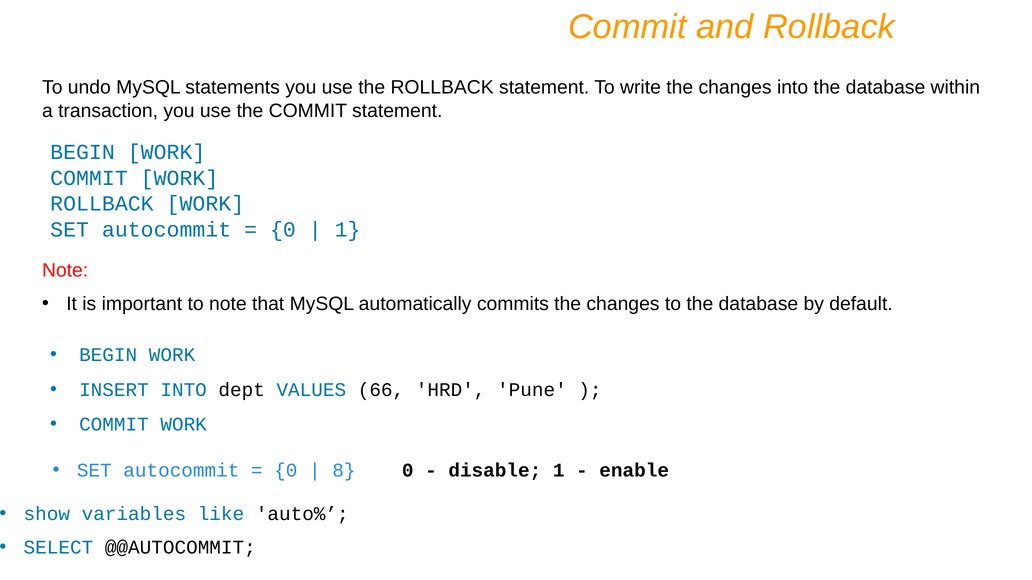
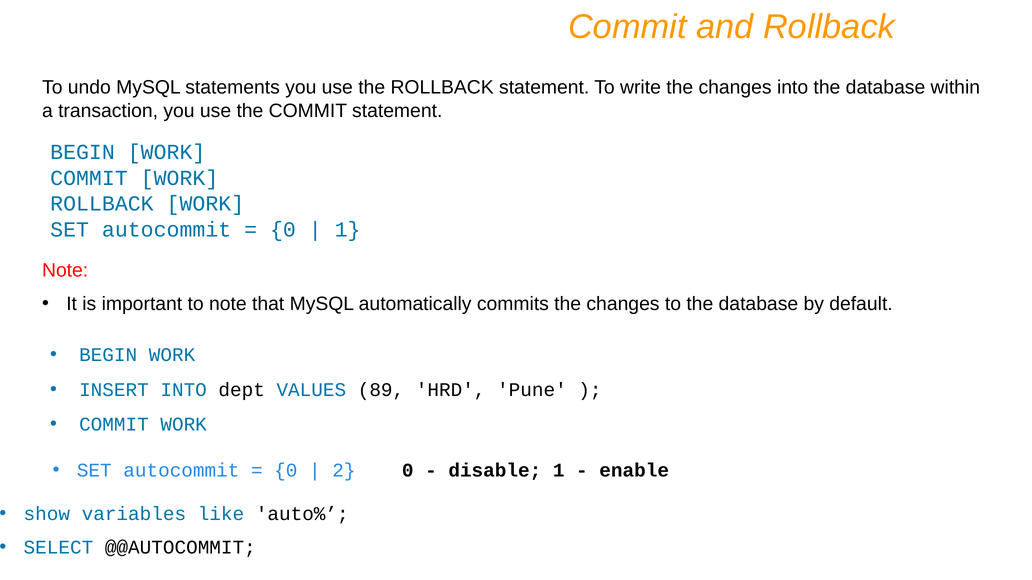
66: 66 -> 89
8: 8 -> 2
